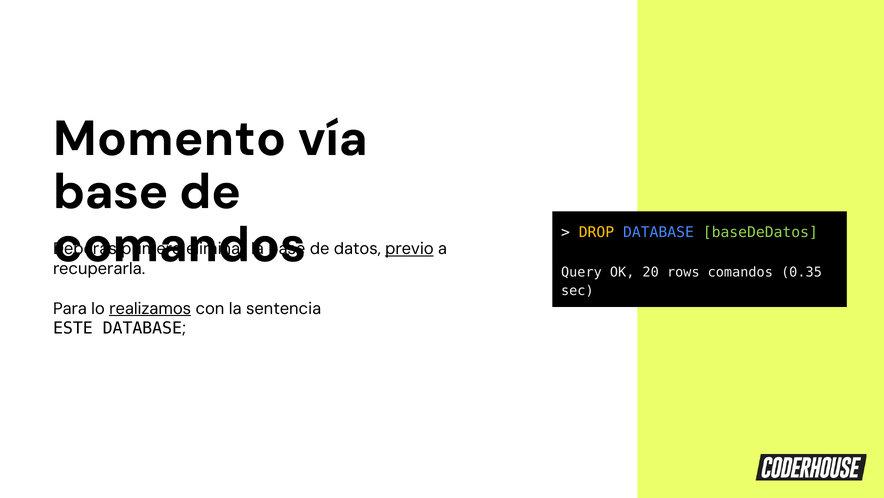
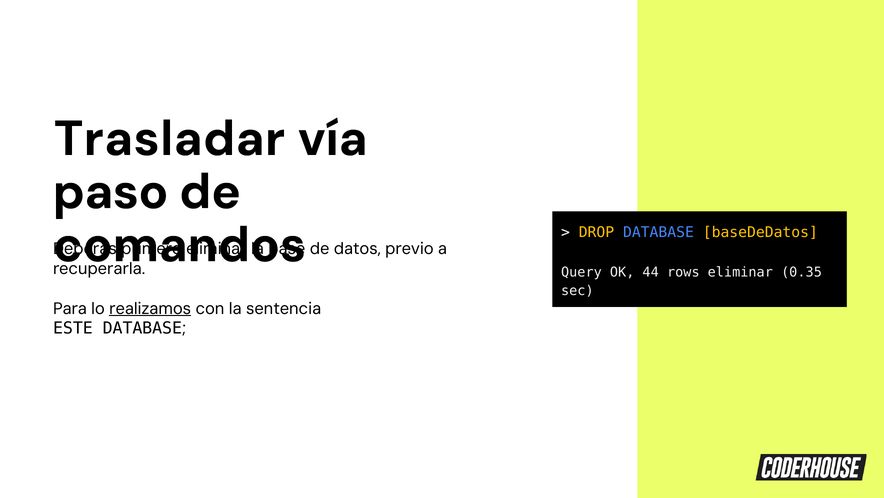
Momento: Momento -> Trasladar
base at (111, 192): base -> paso
baseDeDatos colour: light green -> yellow
previo underline: present -> none
20: 20 -> 44
rows comandos: comandos -> eliminar
